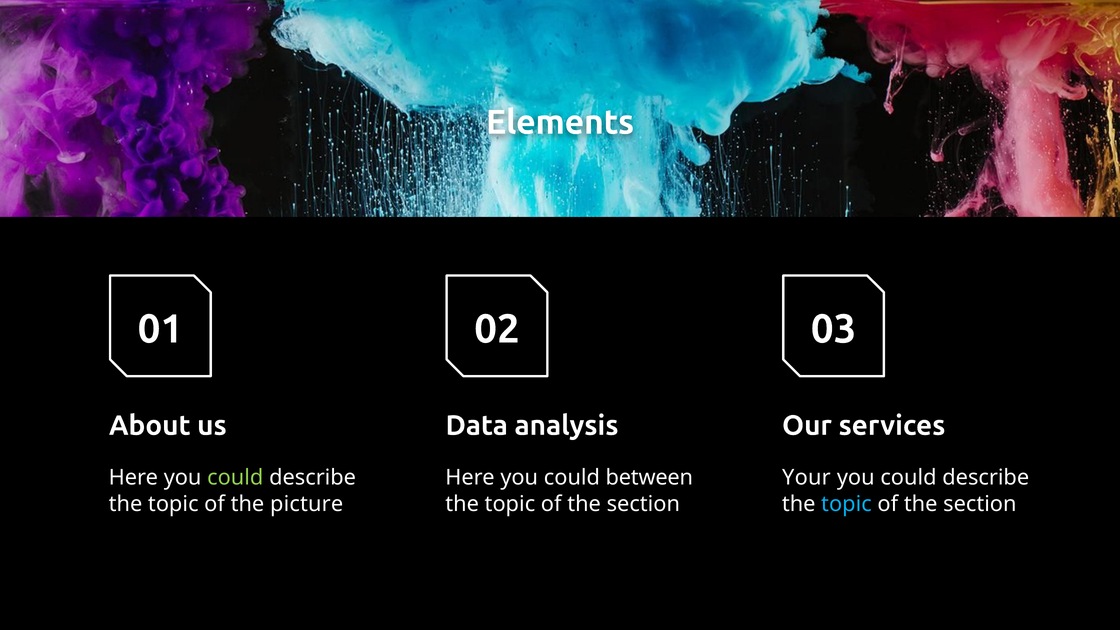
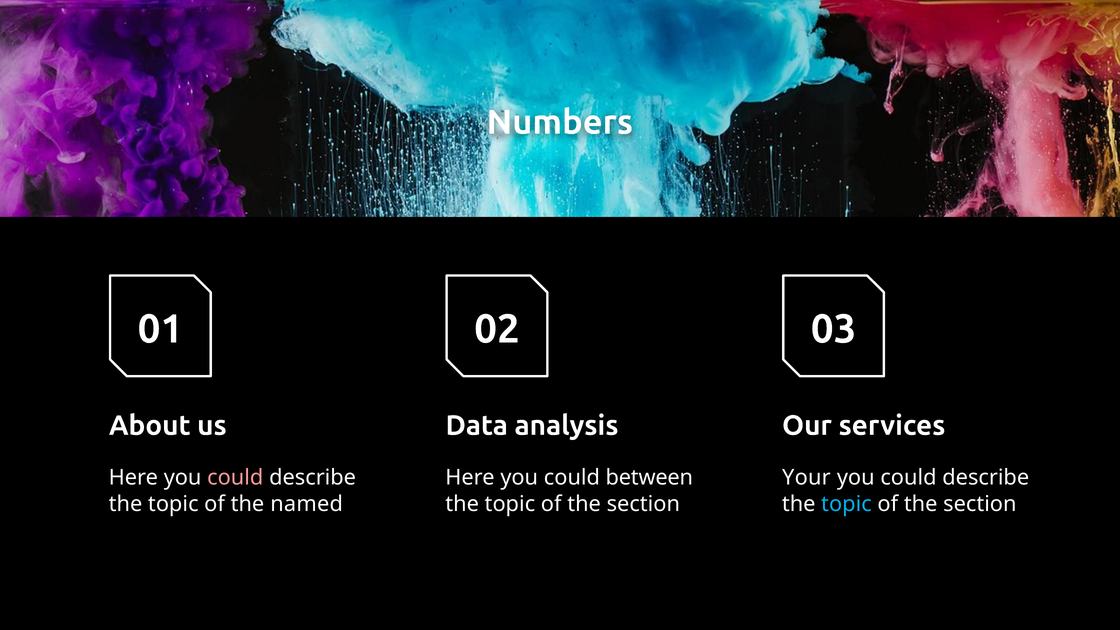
Elements: Elements -> Numbers
could at (235, 478) colour: light green -> pink
picture: picture -> named
